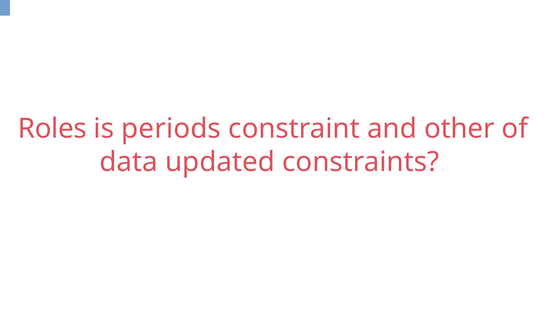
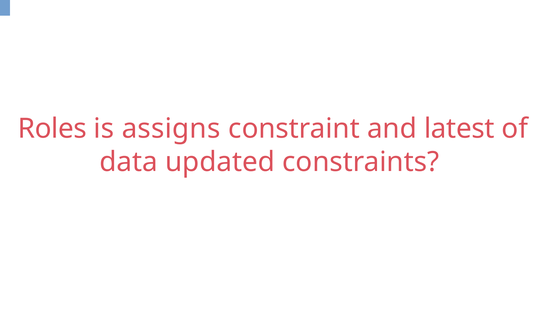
periods: periods -> assigns
other: other -> latest
